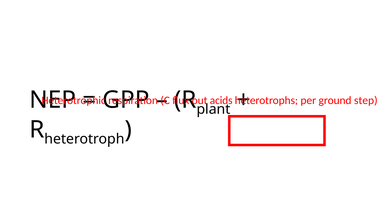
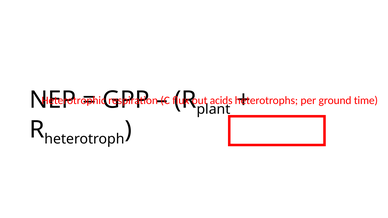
step: step -> time
